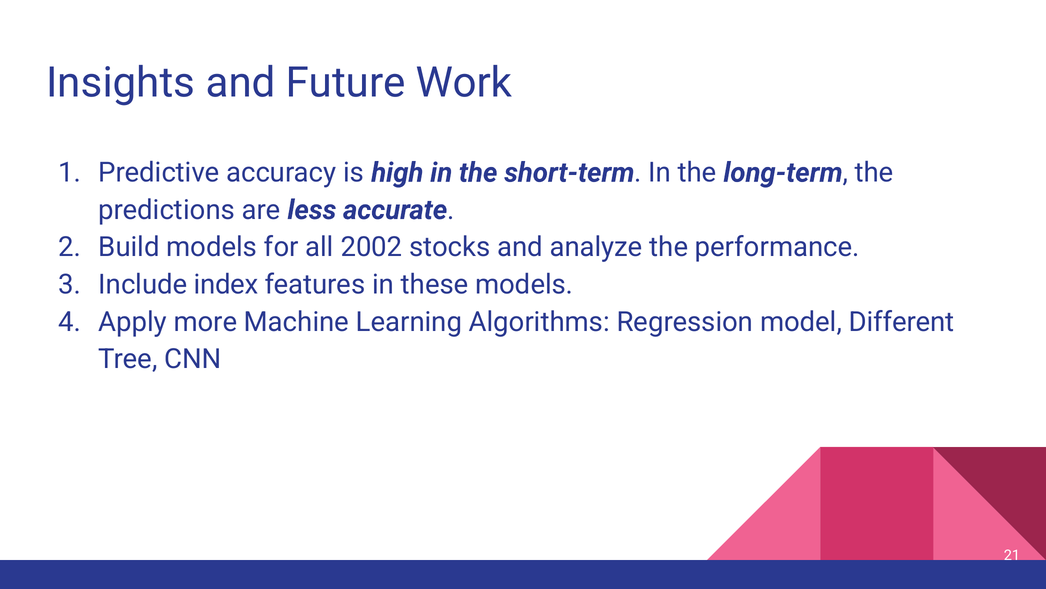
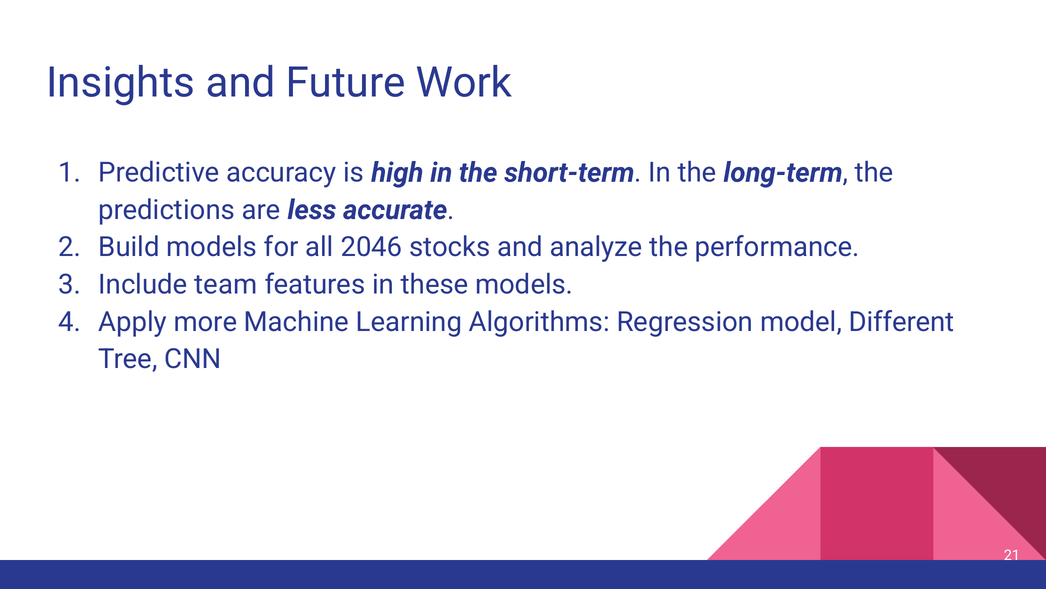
2002: 2002 -> 2046
index: index -> team
